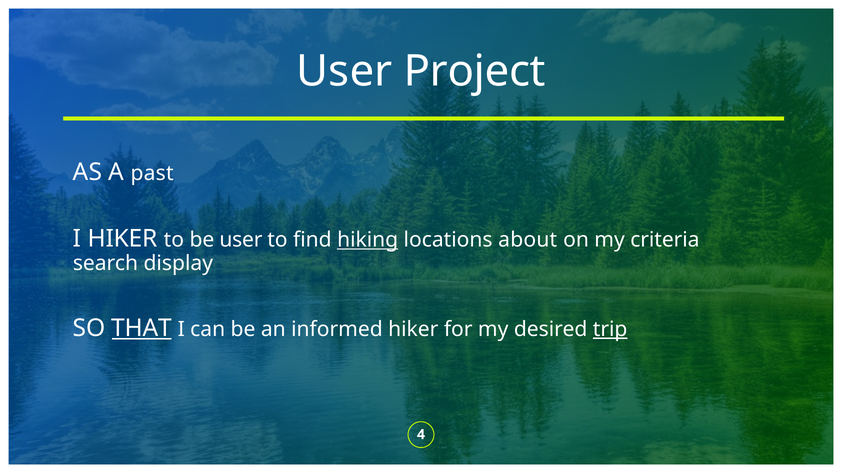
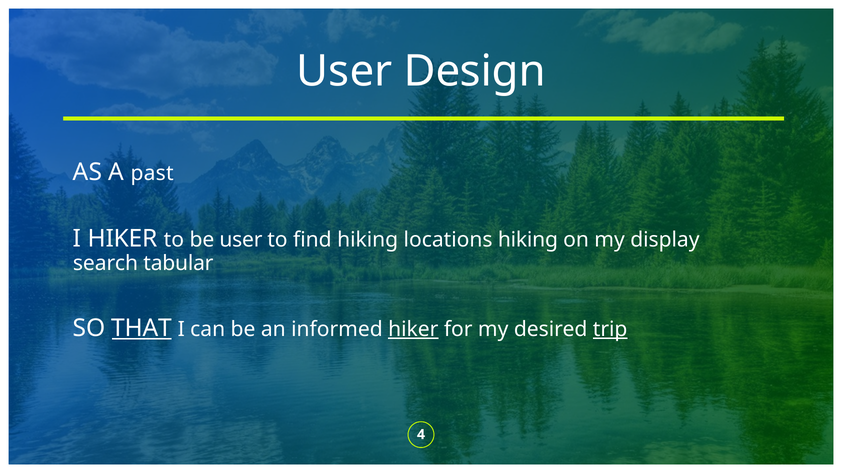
Project: Project -> Design
hiking at (368, 240) underline: present -> none
locations about: about -> hiking
criteria: criteria -> display
display: display -> tabular
hiker at (413, 330) underline: none -> present
